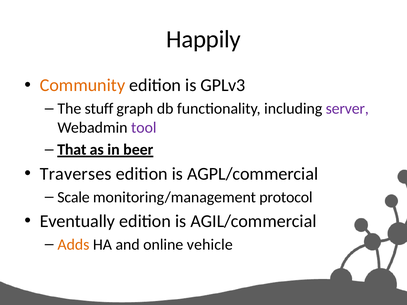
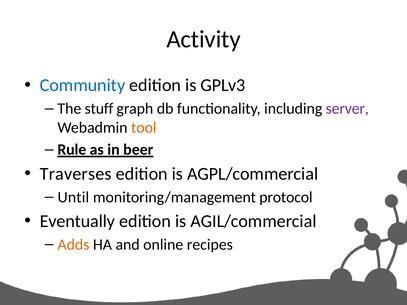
Happily: Happily -> Activity
Community colour: orange -> blue
tool colour: purple -> orange
That: That -> Rule
Scale: Scale -> Until
vehicle: vehicle -> recipes
